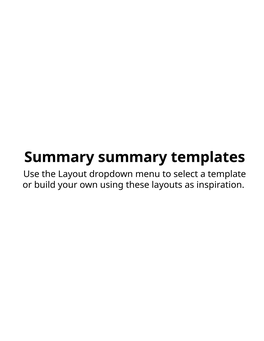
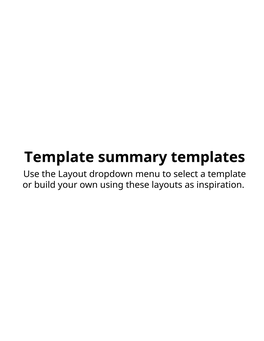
Summary at (59, 158): Summary -> Template
